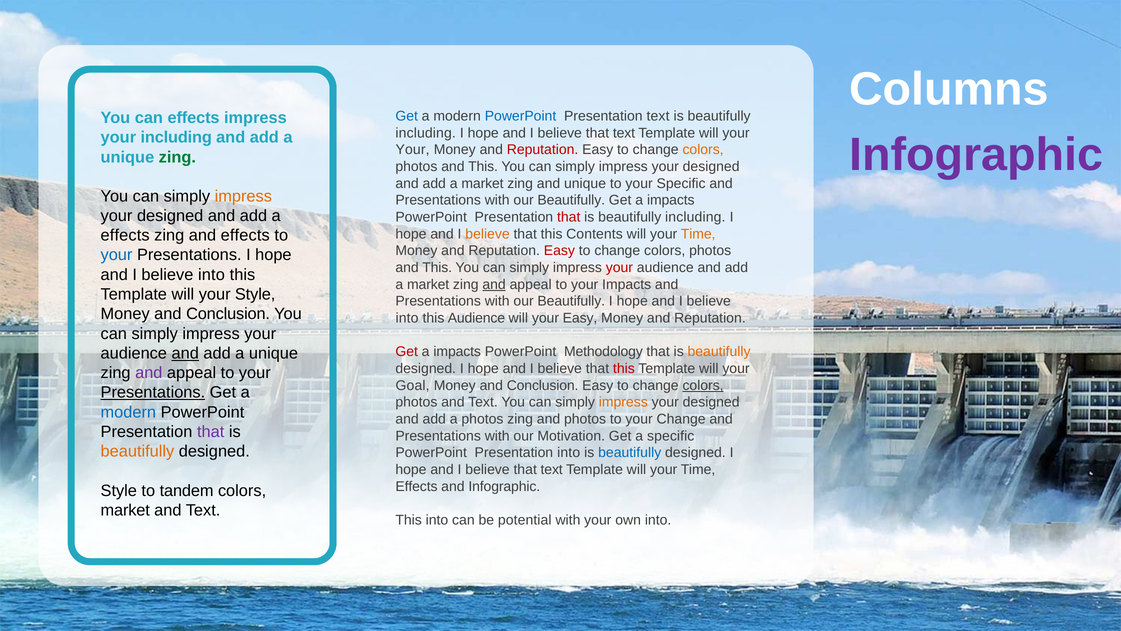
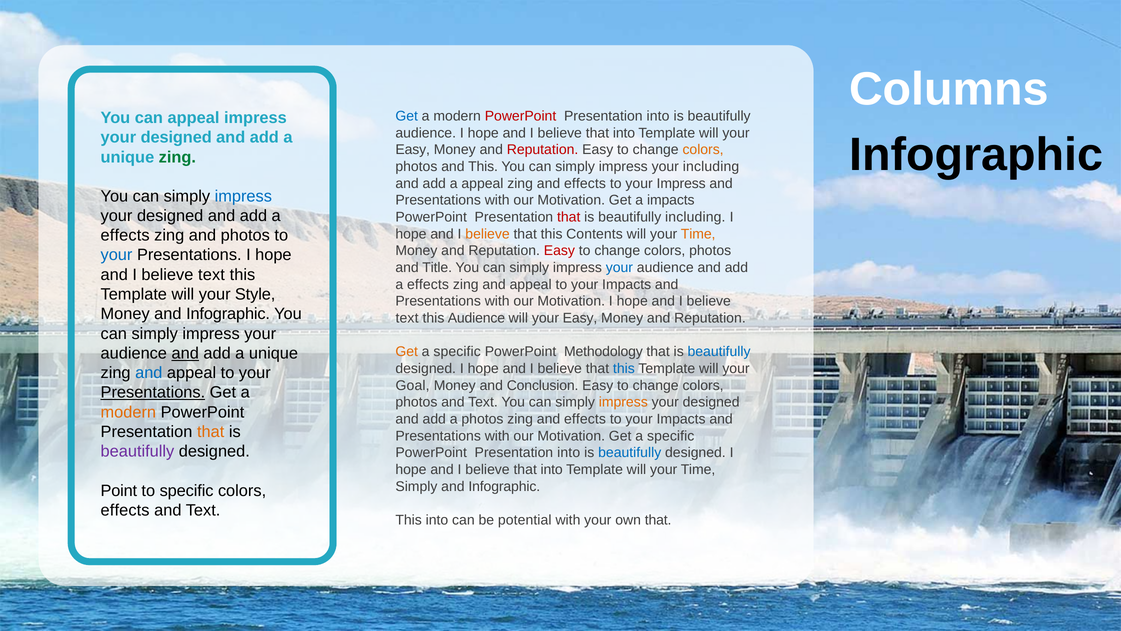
PowerPoint at (521, 116) colour: blue -> red
text at (658, 116): text -> into
can effects: effects -> appeal
including at (426, 133): including -> audience
text at (624, 133): text -> into
including at (176, 137): including -> designed
Infographic at (976, 155) colour: purple -> black
Your at (413, 150): Your -> Easy
designed at (711, 167): designed -> including
market at (483, 183): market -> appeal
unique at (585, 183): unique -> effects
your Specific: Specific -> Impress
impress at (243, 196) colour: orange -> blue
Beautifully at (571, 200): Beautifully -> Motivation
and effects: effects -> photos
This at (437, 267): This -> Title
your at (619, 267) colour: red -> blue
into at (211, 275): into -> text
market at (428, 284): market -> effects
and at (494, 284) underline: present -> none
Beautifully at (571, 301): Beautifully -> Motivation
Conclusion at (228, 314): Conclusion -> Infographic
into at (407, 318): into -> text
Get at (407, 352) colour: red -> orange
impacts at (457, 352): impacts -> specific
beautifully at (719, 352) colour: orange -> blue
this at (624, 368) colour: red -> blue
and at (149, 373) colour: purple -> blue
colors at (703, 385) underline: present -> none
modern at (128, 412) colour: blue -> orange
photos at (585, 419): photos -> effects
Change at (681, 419): Change -> Impacts
that at (211, 432) colour: purple -> orange
beautifully at (137, 451) colour: orange -> purple
text at (552, 469): text -> into
Effects at (416, 486): Effects -> Simply
Style at (119, 490): Style -> Point
to tandem: tandem -> specific
market at (125, 510): market -> effects
own into: into -> that
